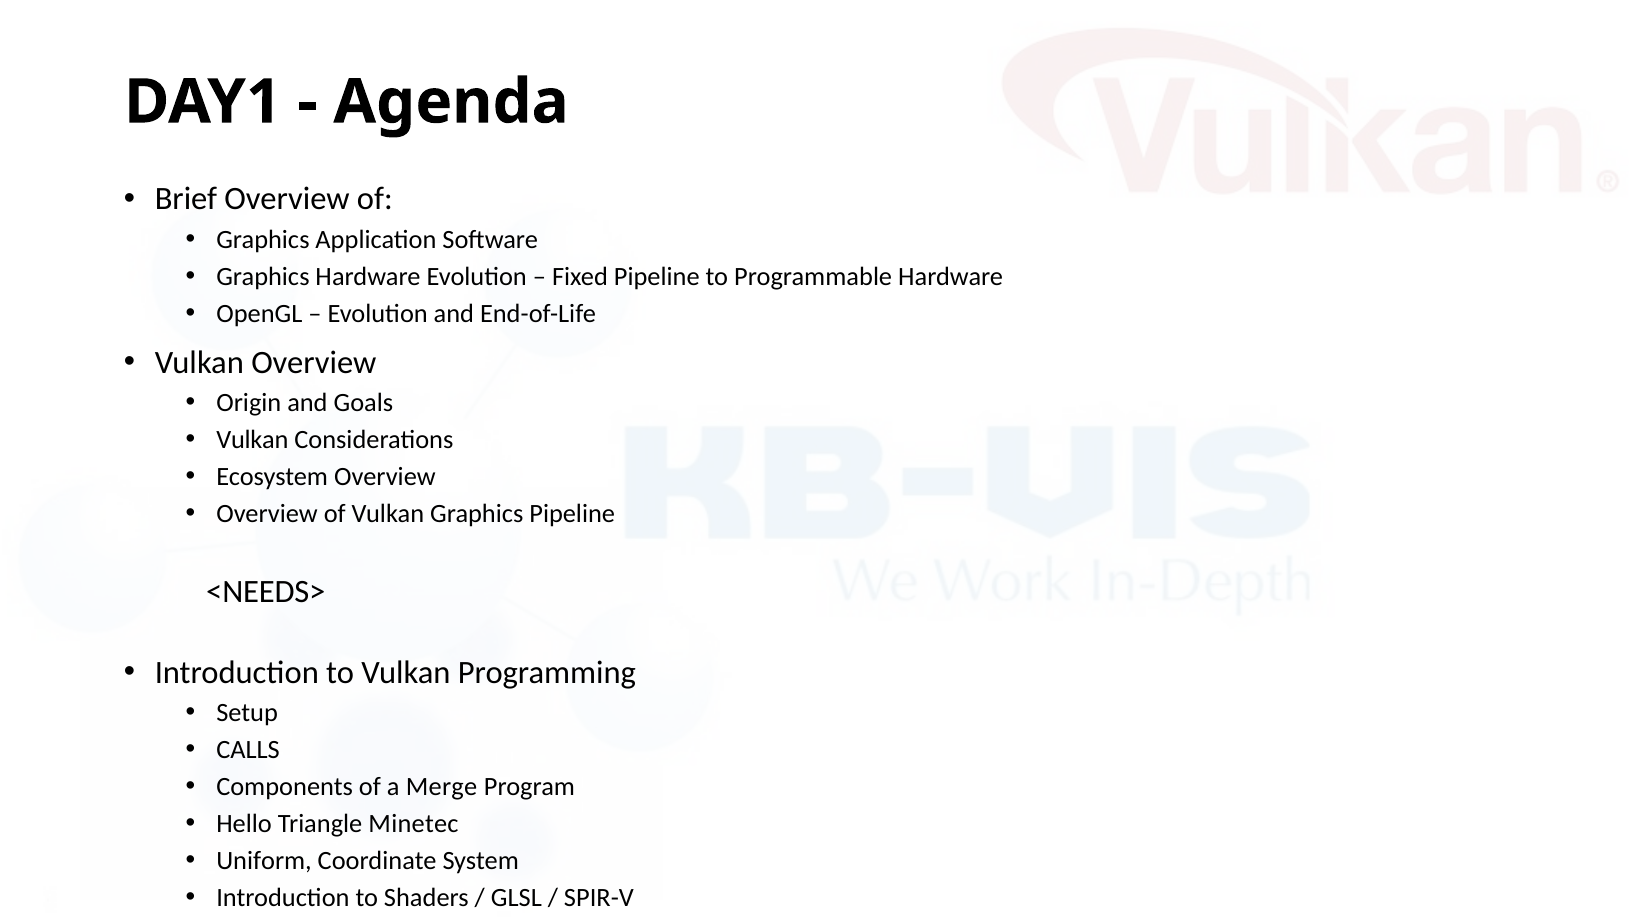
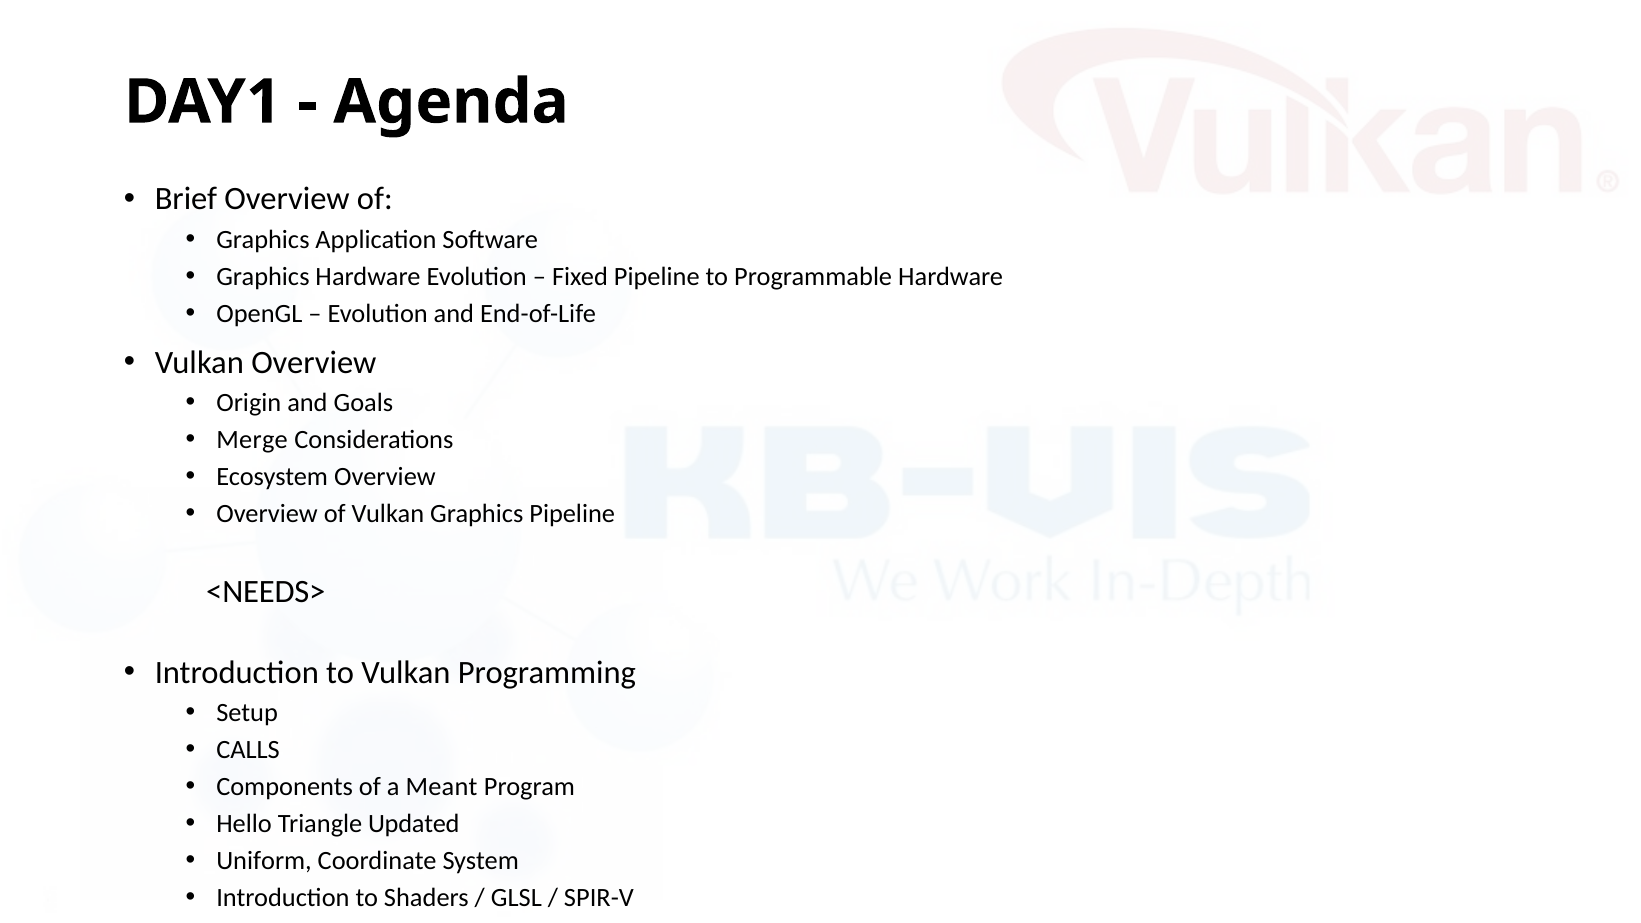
Vulkan at (252, 440): Vulkan -> Merge
Merge: Merge -> Meant
Minetec: Minetec -> Updated
